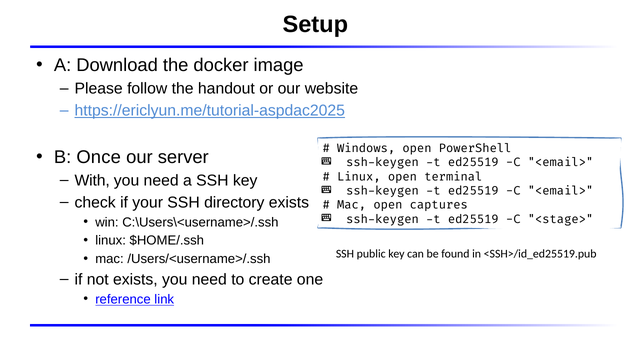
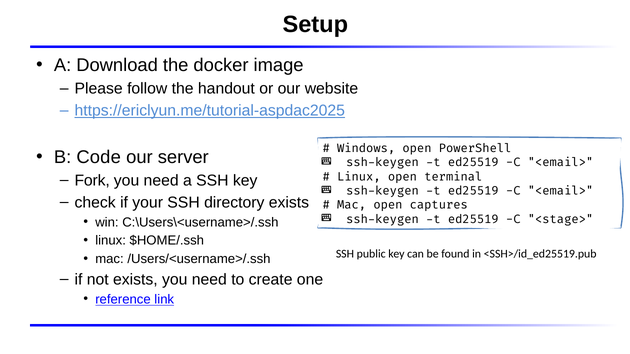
Once: Once -> Code
With: With -> Fork
